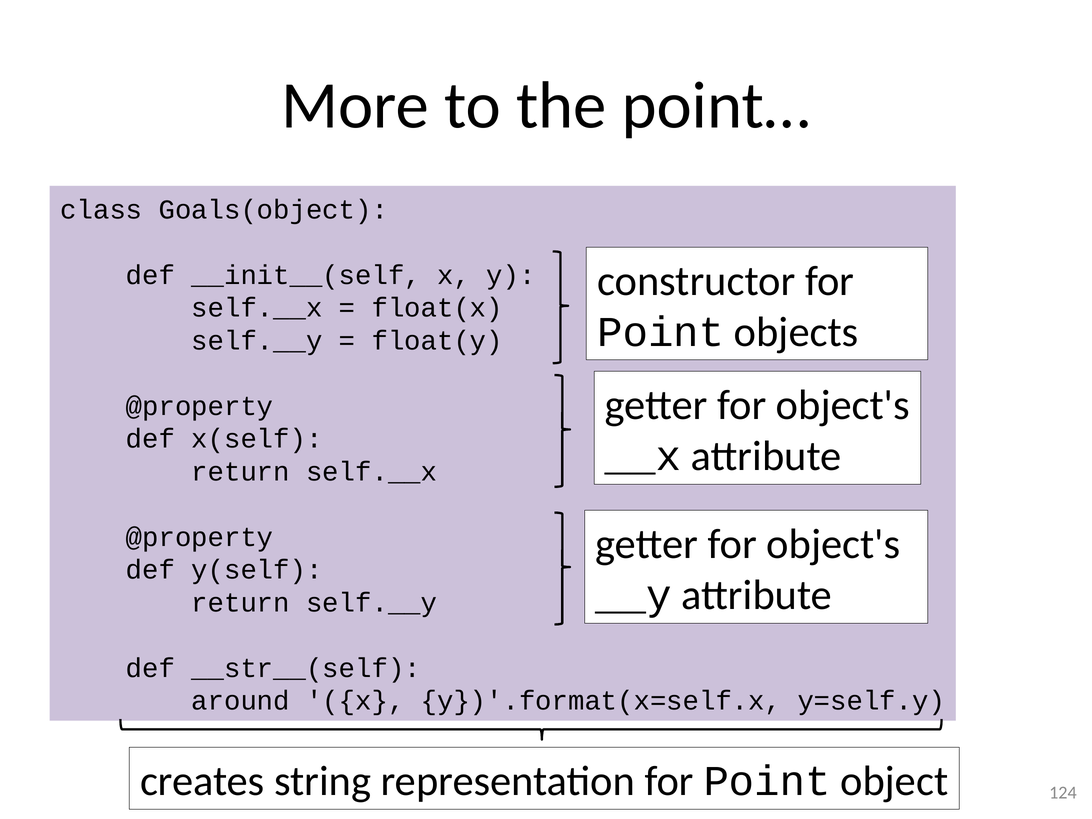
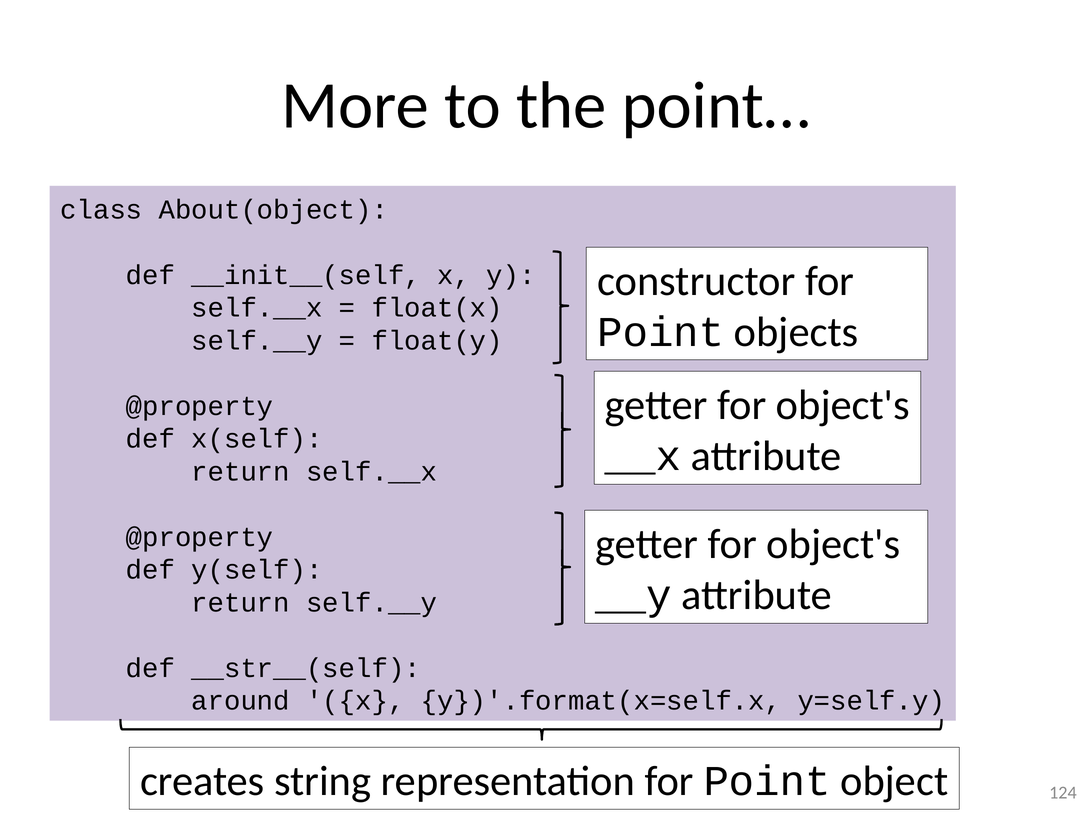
Goals(object: Goals(object -> About(object
